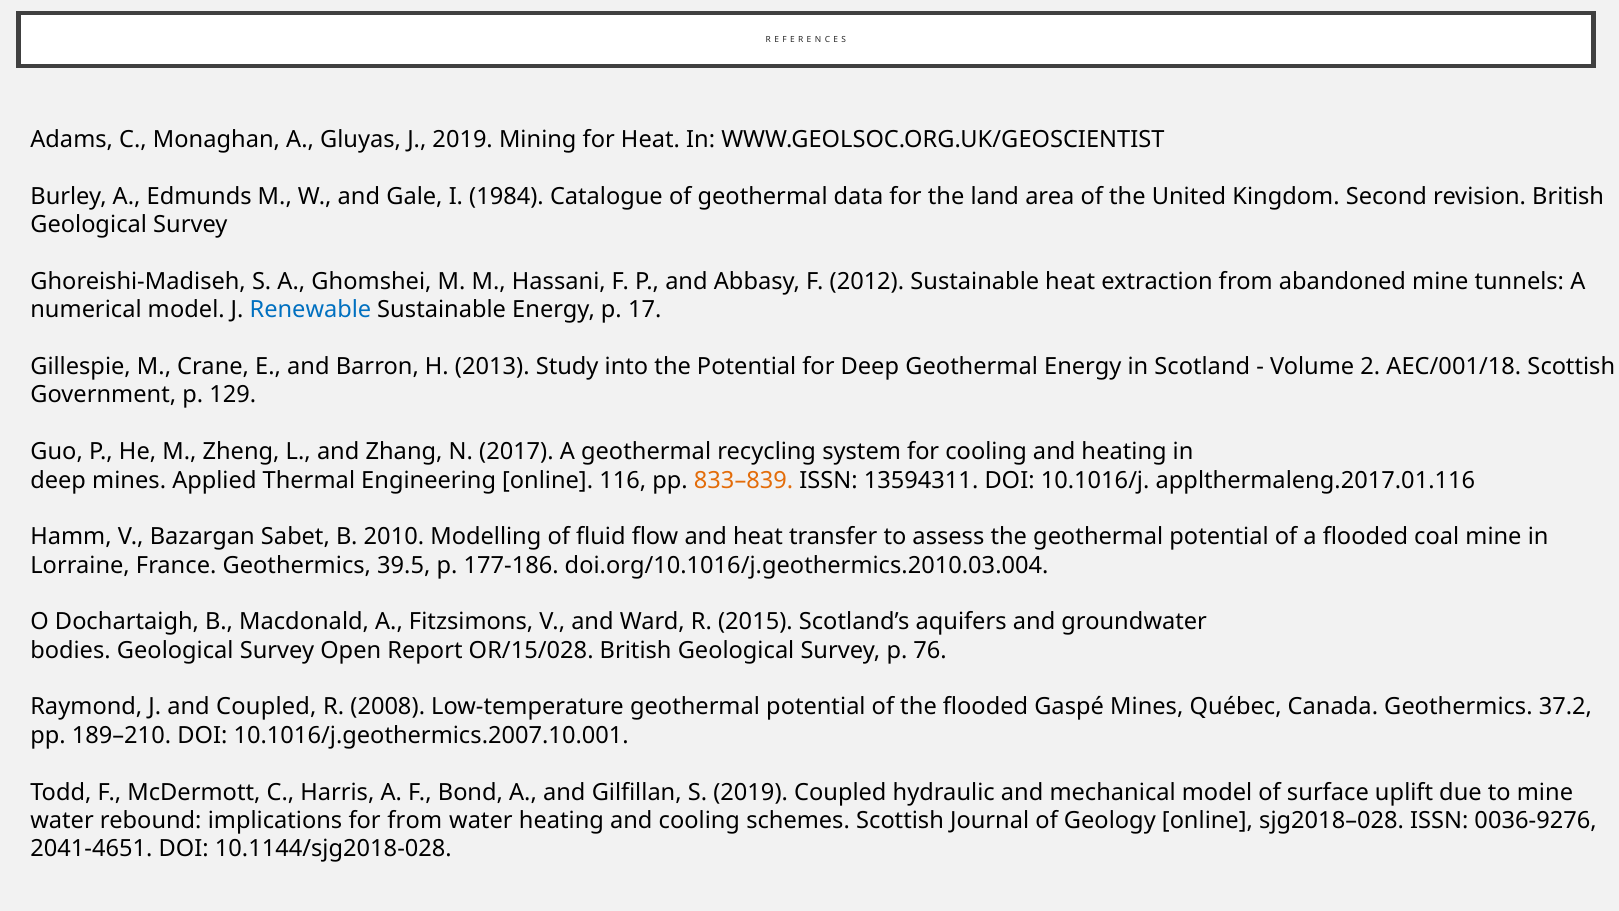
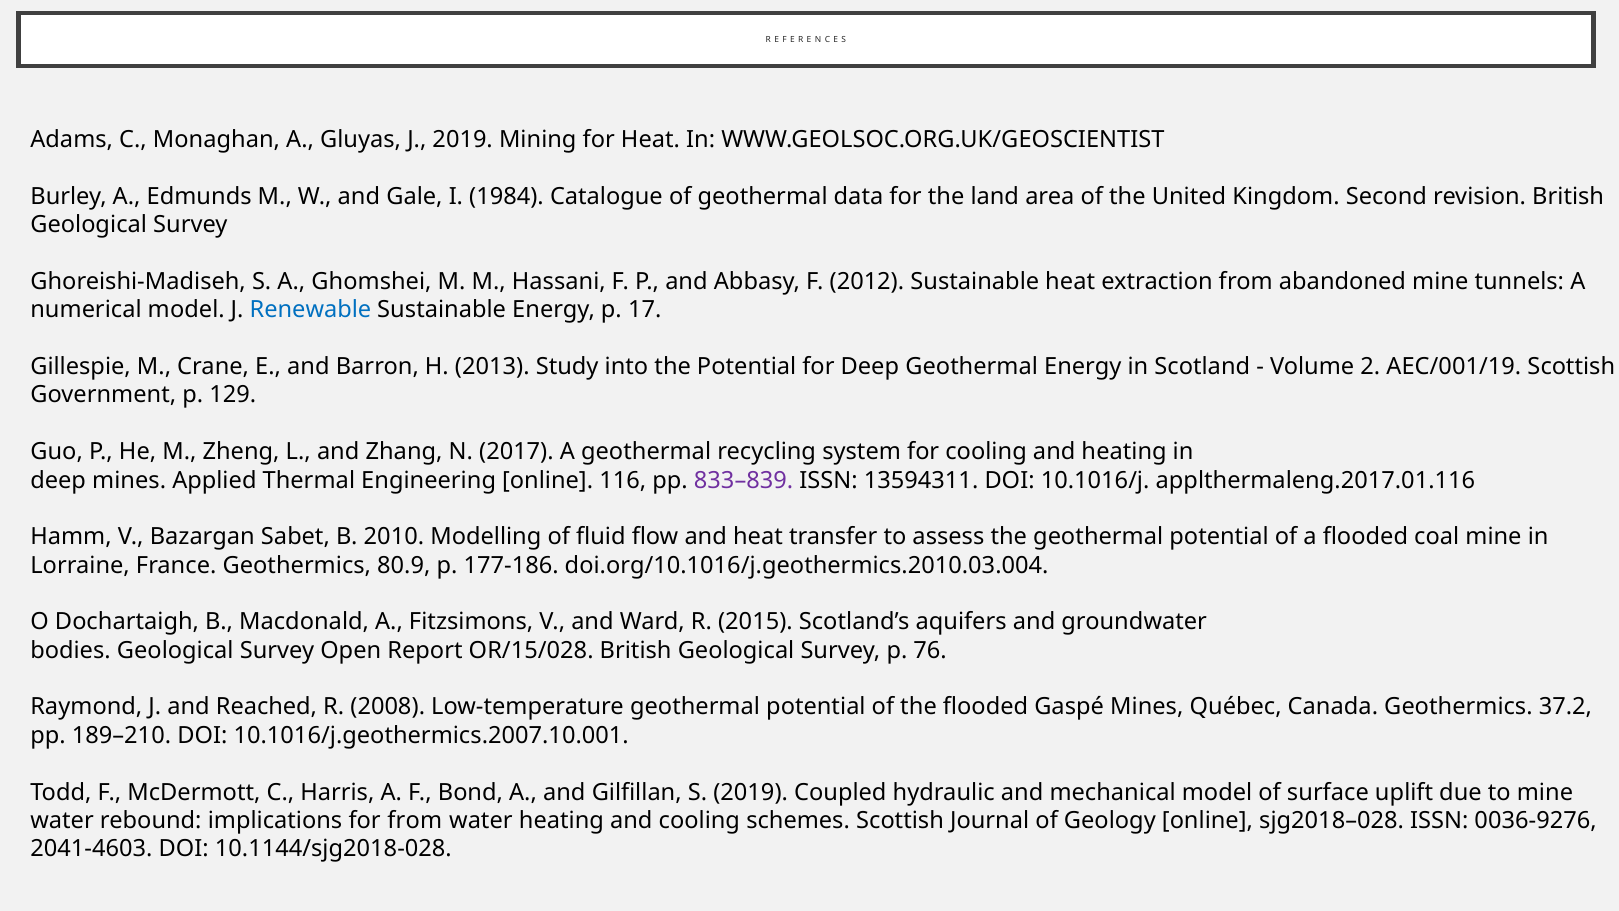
AEC/001/18: AEC/001/18 -> AEC/001/19
833–839 colour: orange -> purple
39.5: 39.5 -> 80.9
and Coupled: Coupled -> Reached
2041-4651: 2041-4651 -> 2041-4603
